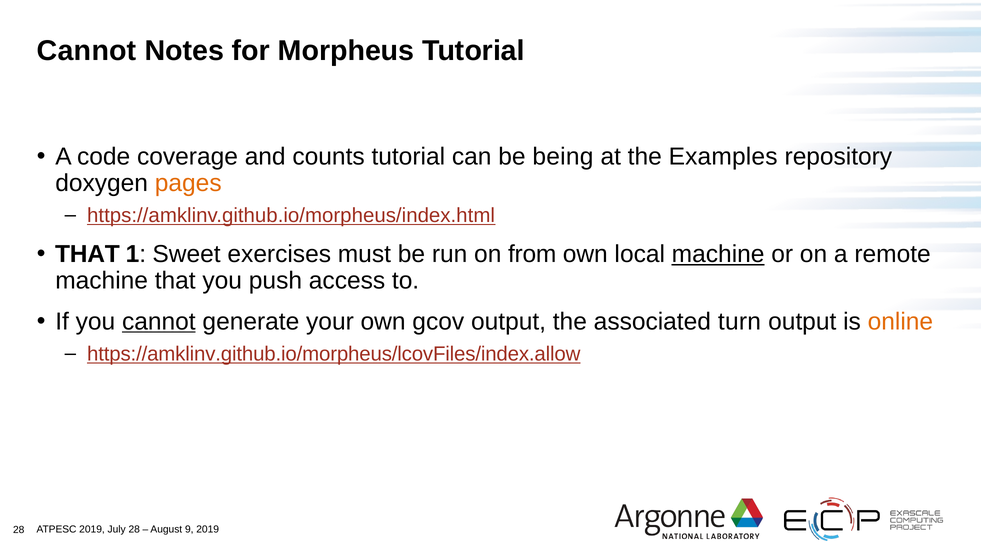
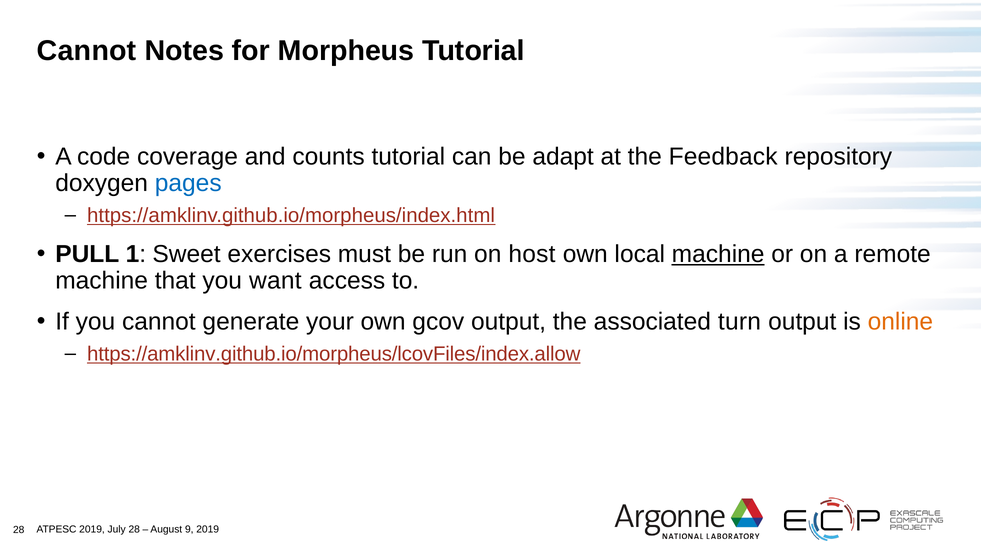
being: being -> adapt
Examples: Examples -> Feedback
pages colour: orange -> blue
THAT at (87, 254): THAT -> PULL
from: from -> host
push: push -> want
cannot at (159, 321) underline: present -> none
